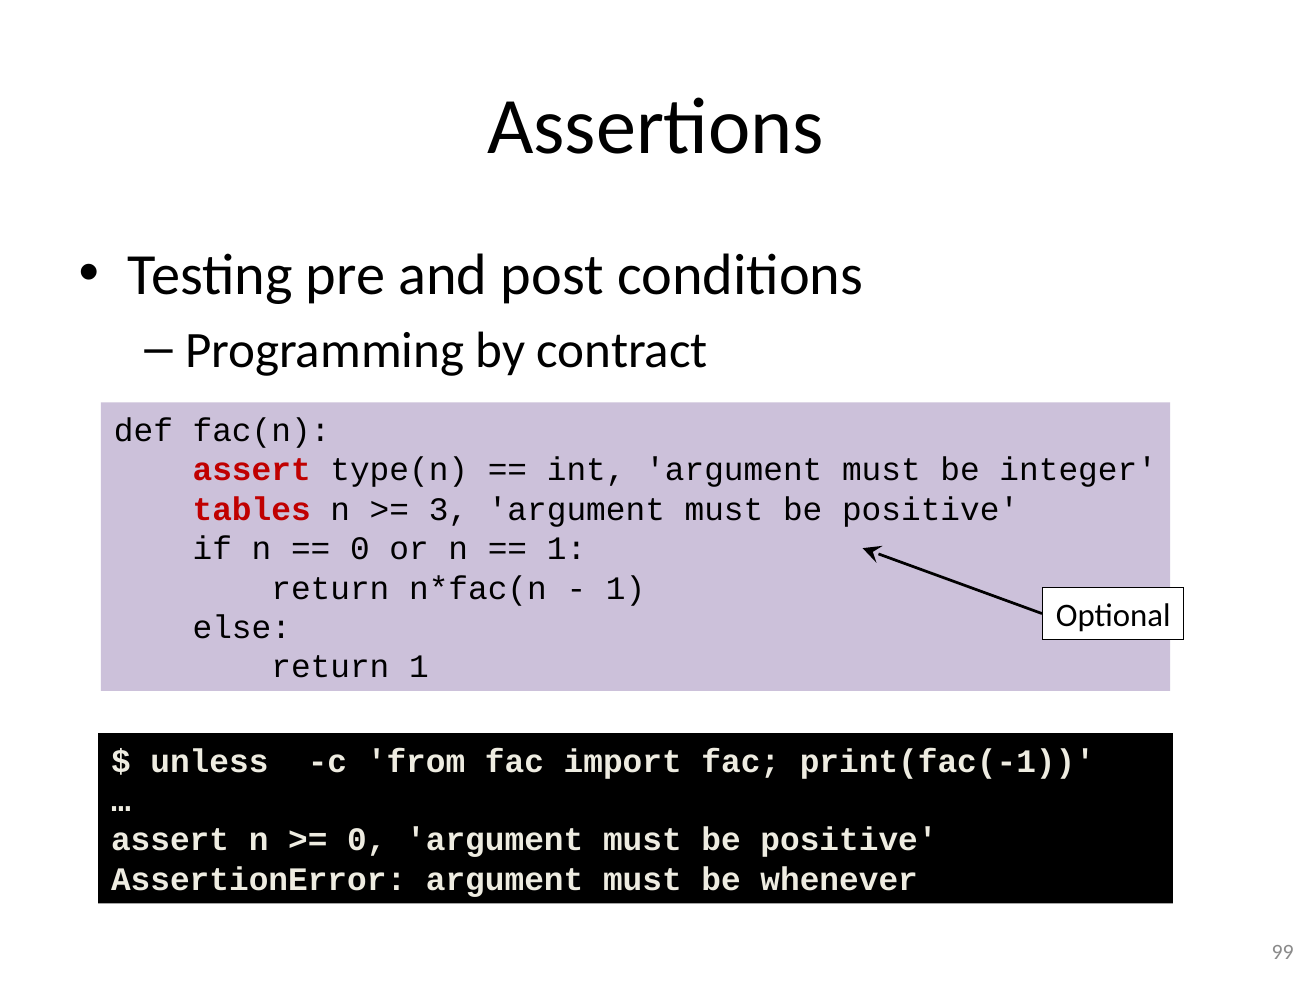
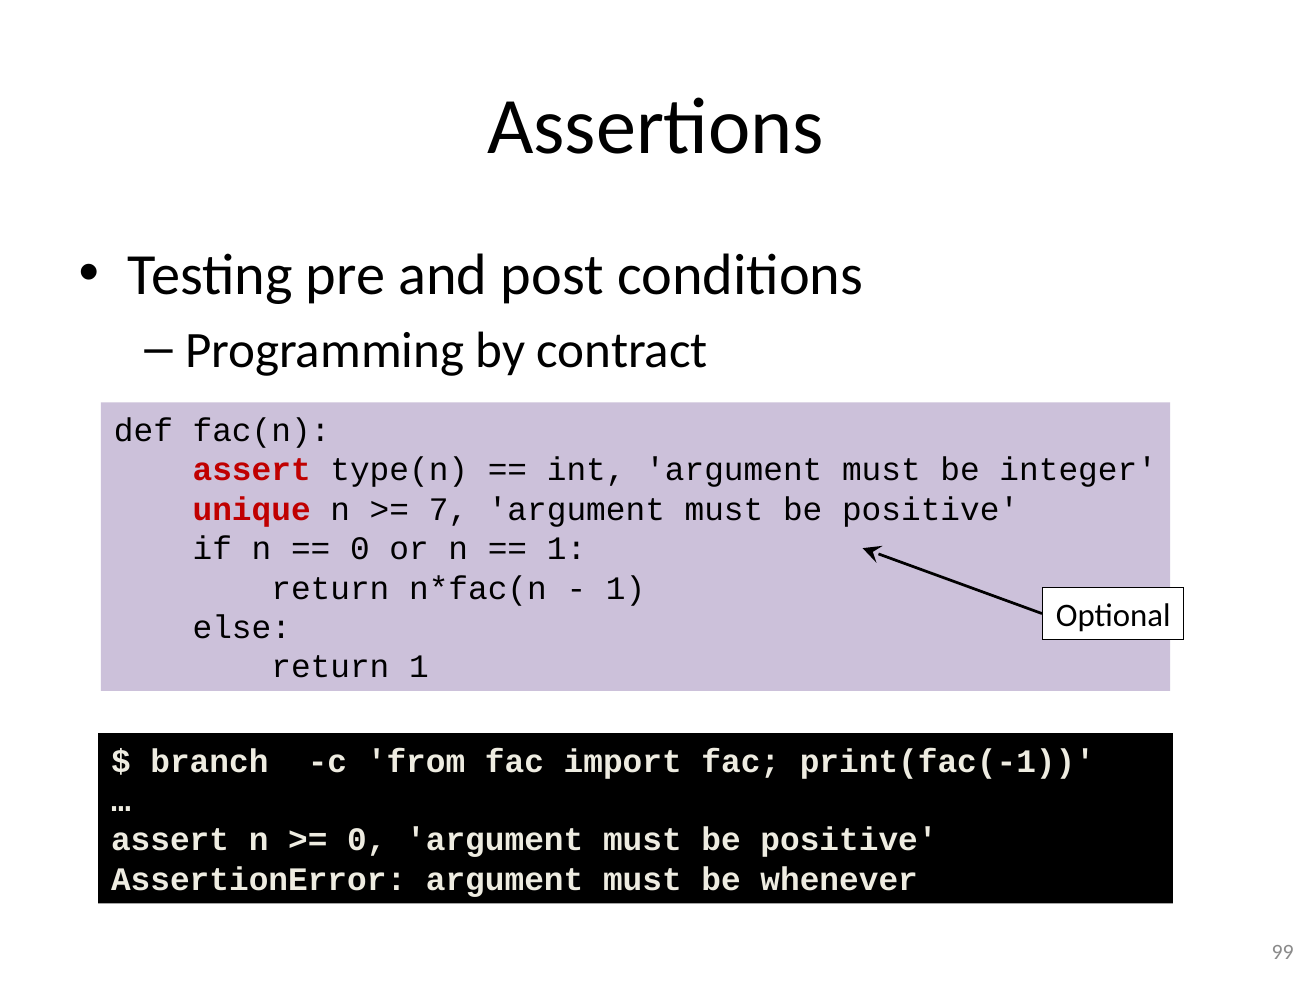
tables: tables -> unique
3: 3 -> 7
unless: unless -> branch
